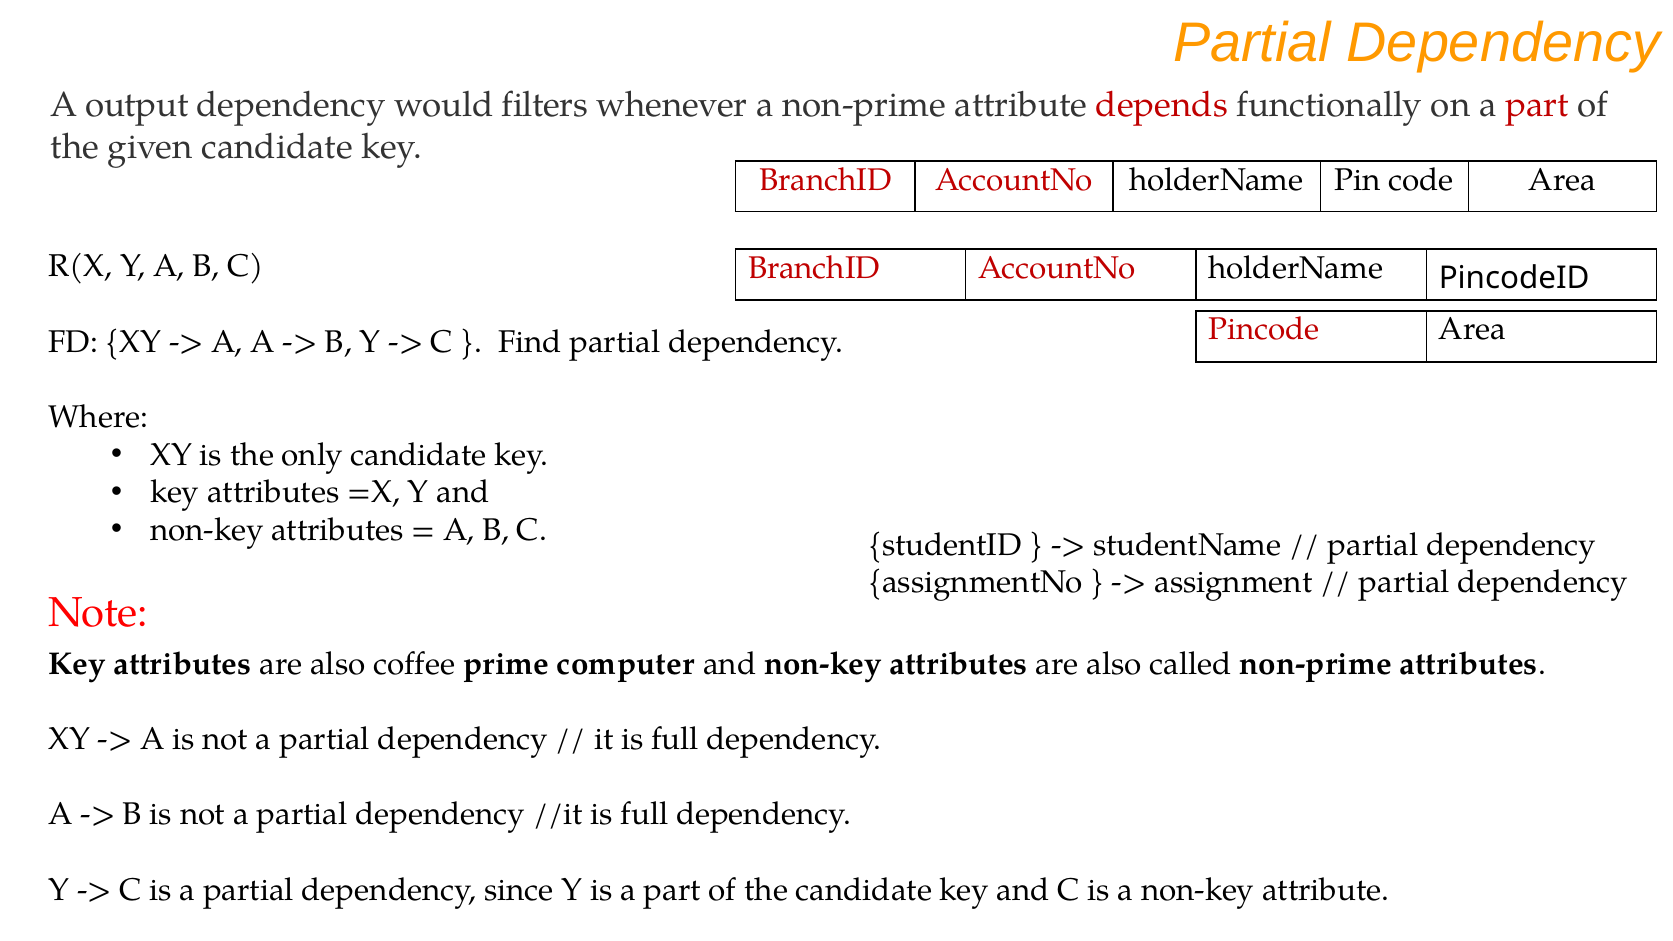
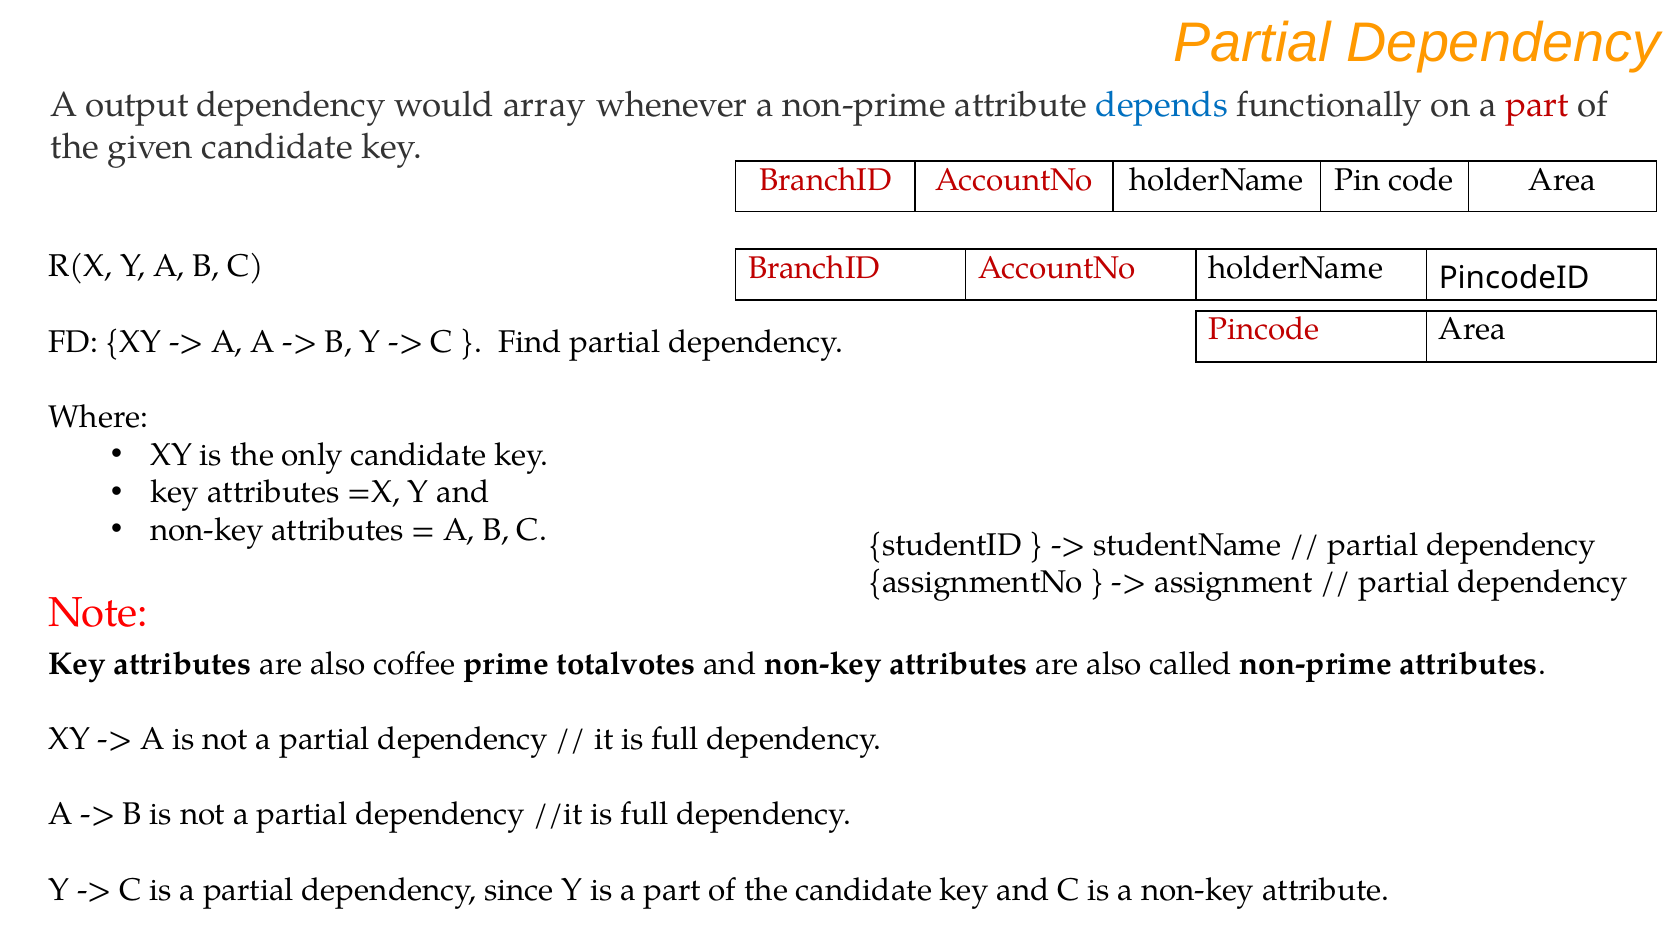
filters: filters -> array
depends colour: red -> blue
computer: computer -> totalvotes
